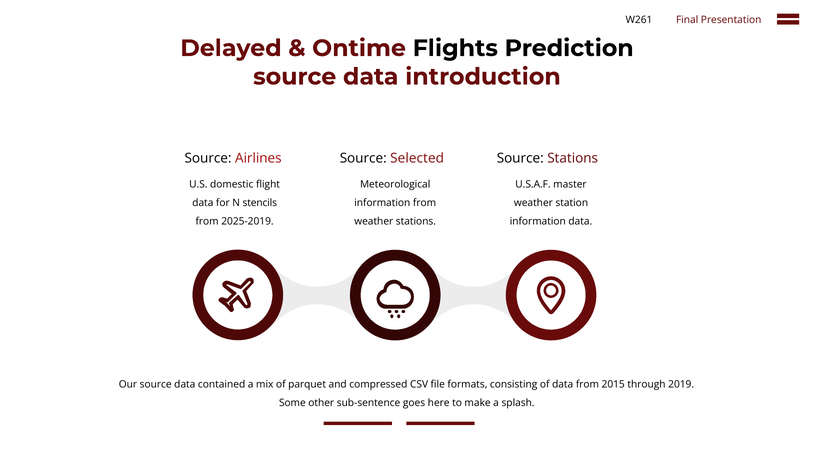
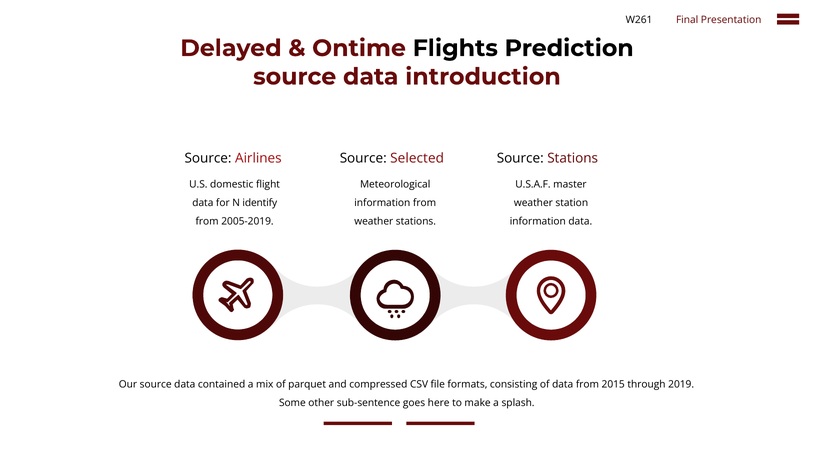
stencils: stencils -> identify
2025-2019: 2025-2019 -> 2005-2019
